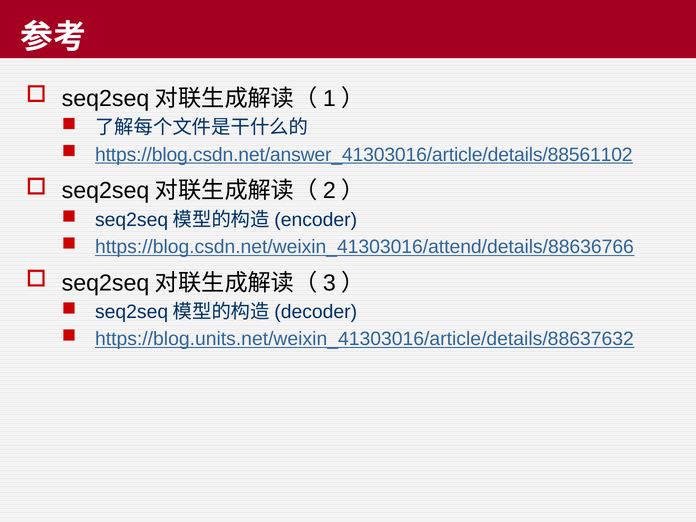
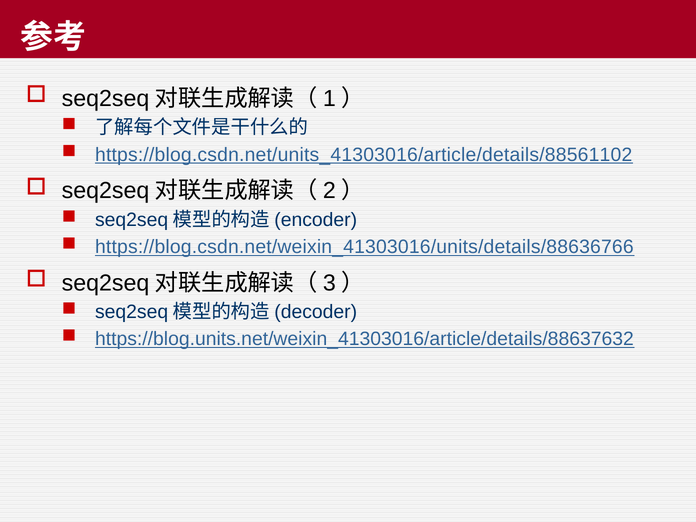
https://blog.csdn.net/answer_41303016/article/details/88561102: https://blog.csdn.net/answer_41303016/article/details/88561102 -> https://blog.csdn.net/units_41303016/article/details/88561102
https://blog.csdn.net/weixin_41303016/attend/details/88636766: https://blog.csdn.net/weixin_41303016/attend/details/88636766 -> https://blog.csdn.net/weixin_41303016/units/details/88636766
